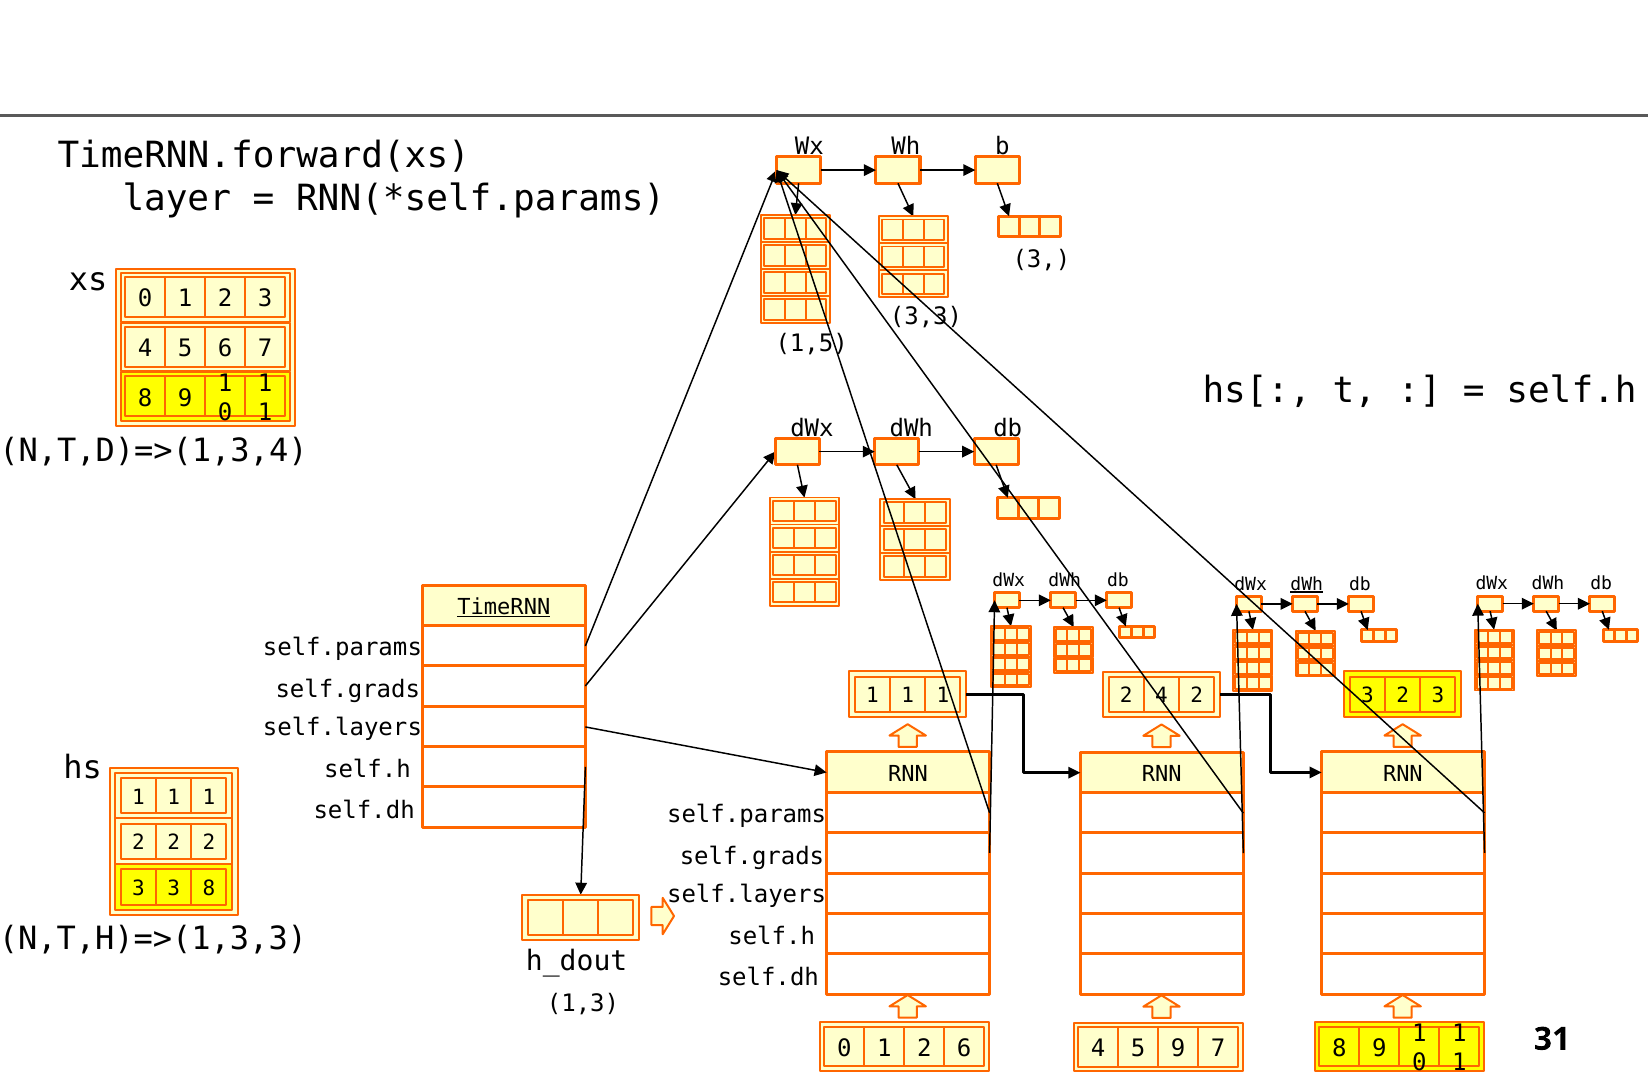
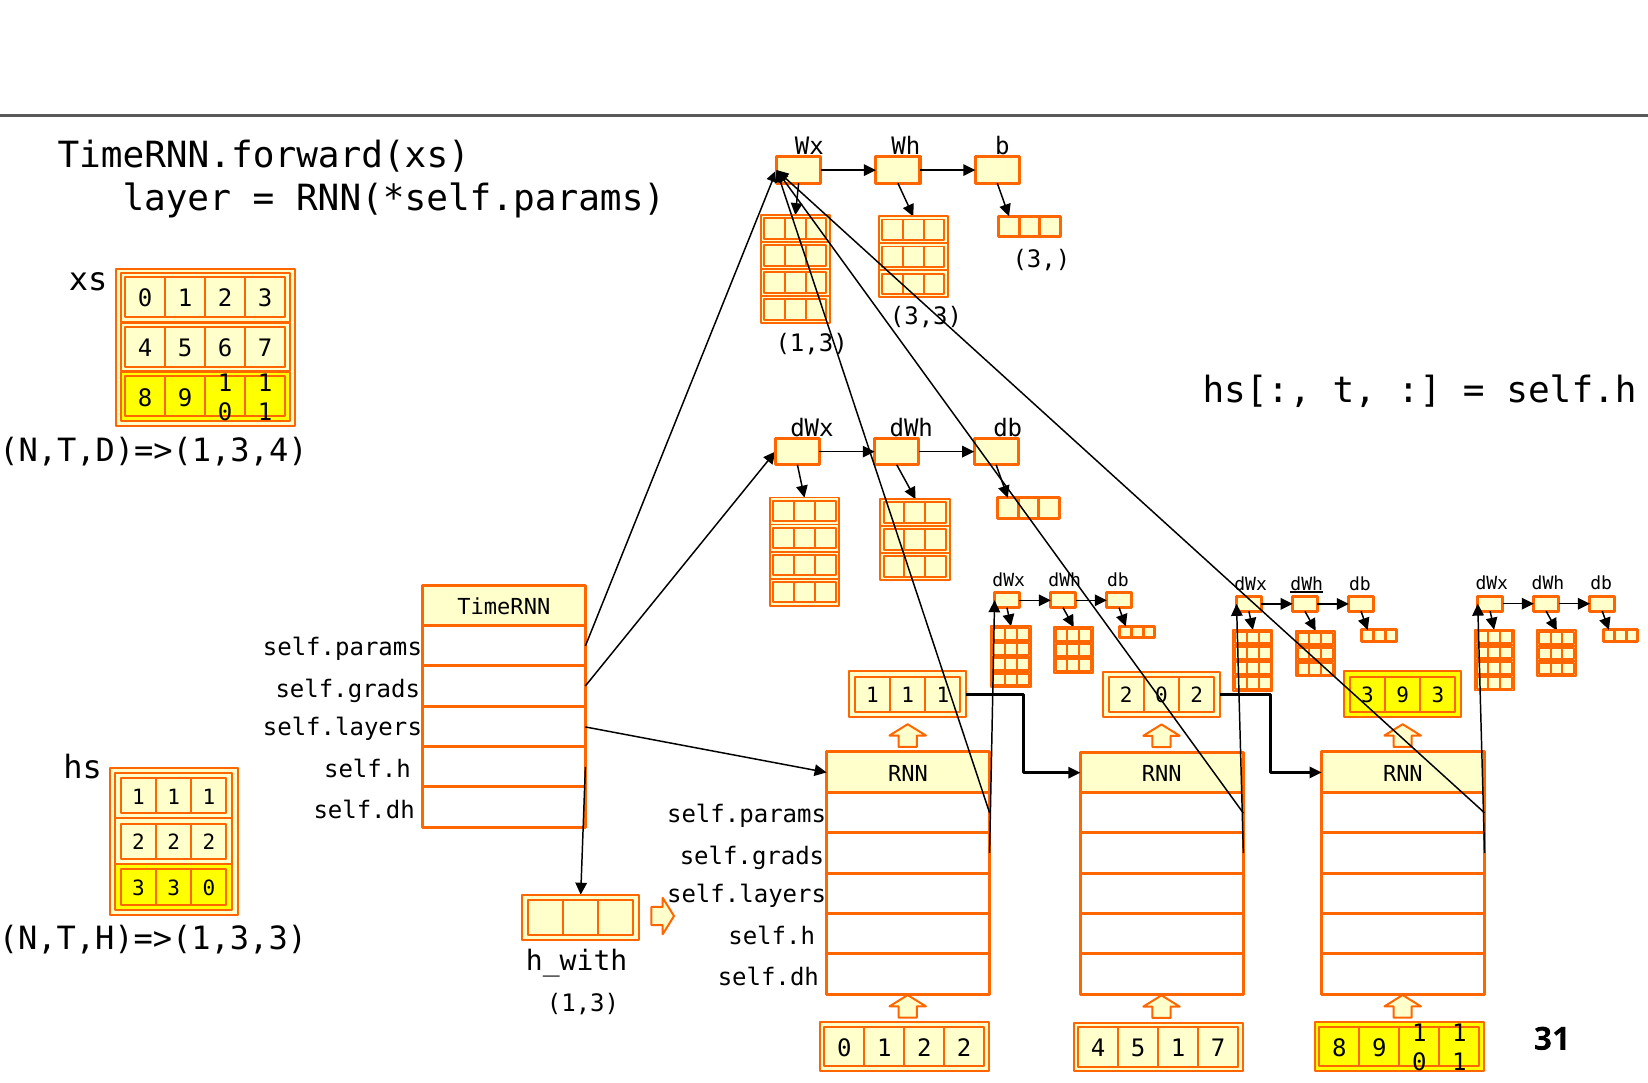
1,5 at (812, 344): 1,5 -> 1,3
TimeRNN underline: present -> none
3 2: 2 -> 9
2 4: 4 -> 0
3 8: 8 -> 0
h_dout: h_dout -> h_with
0 1 2 6: 6 -> 2
5 9: 9 -> 1
